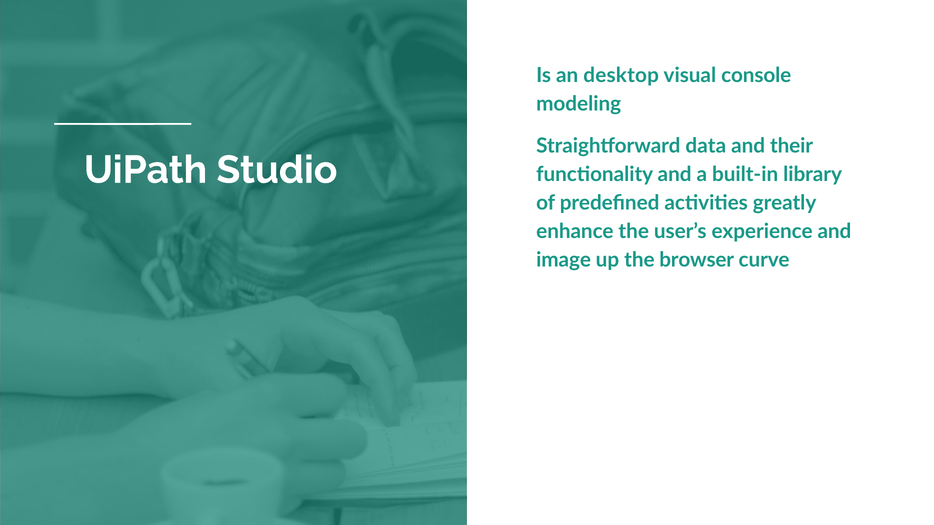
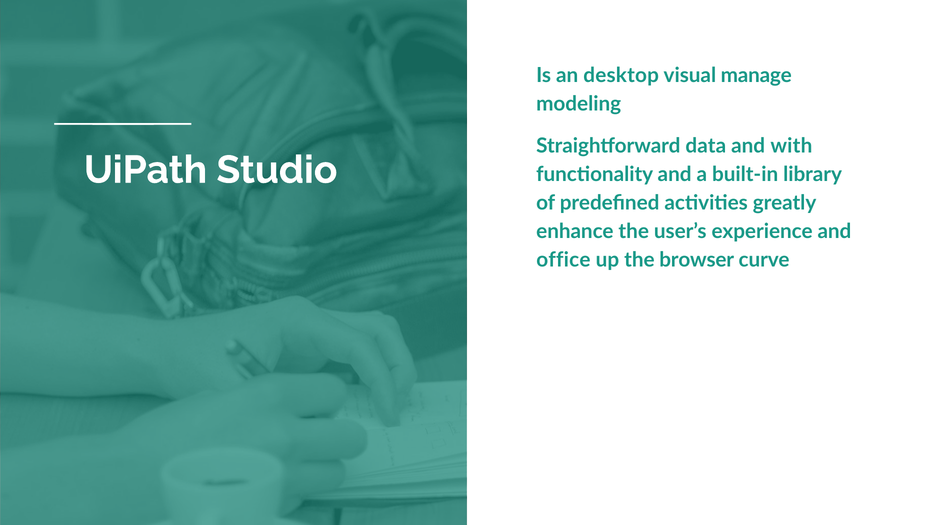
console: console -> manage
their: their -> with
image: image -> office
